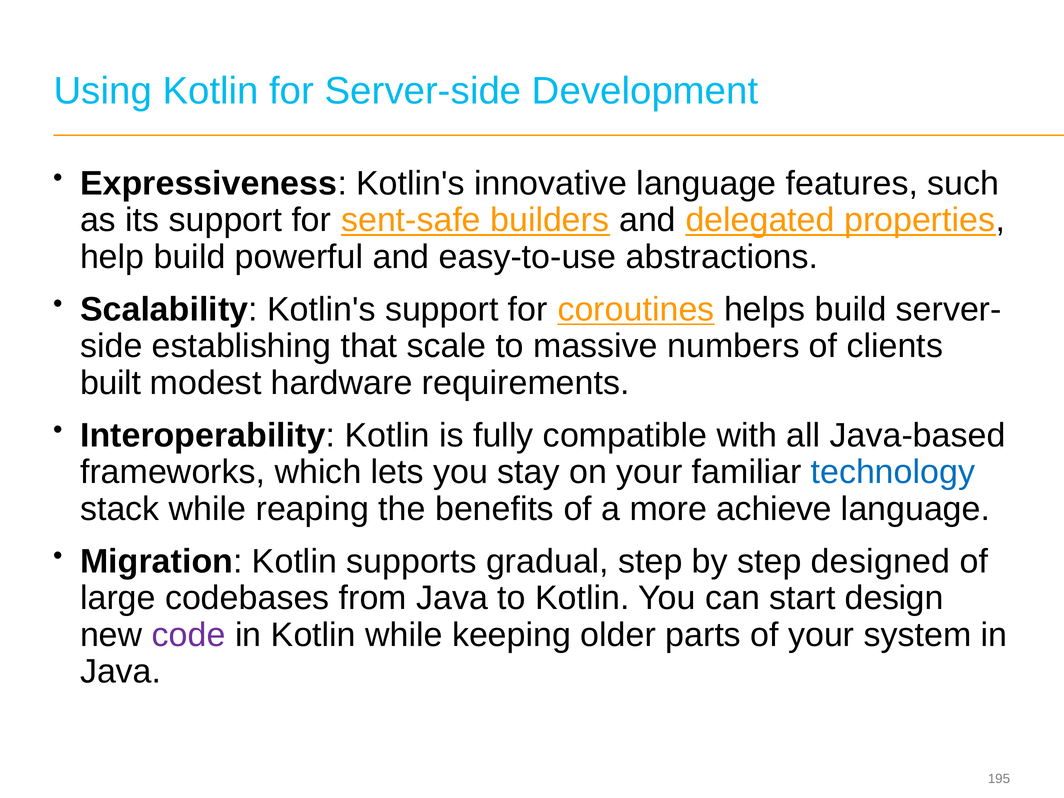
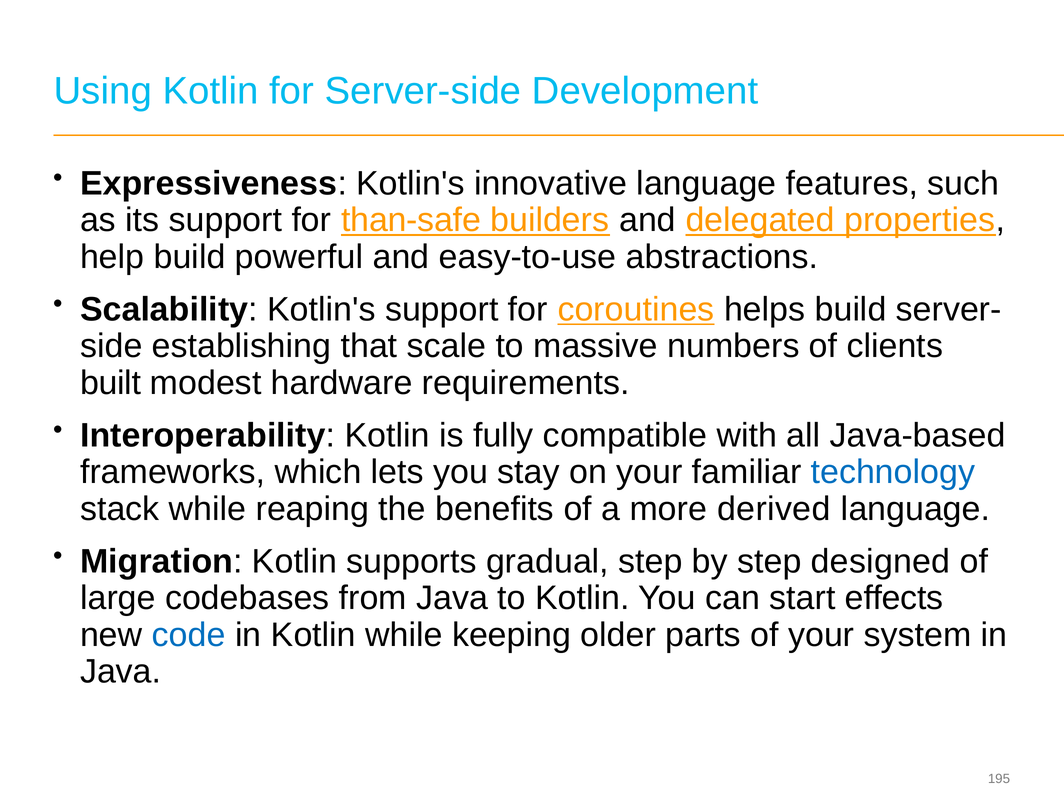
sent-safe: sent-safe -> than-safe
achieve: achieve -> derived
design: design -> effects
code colour: purple -> blue
